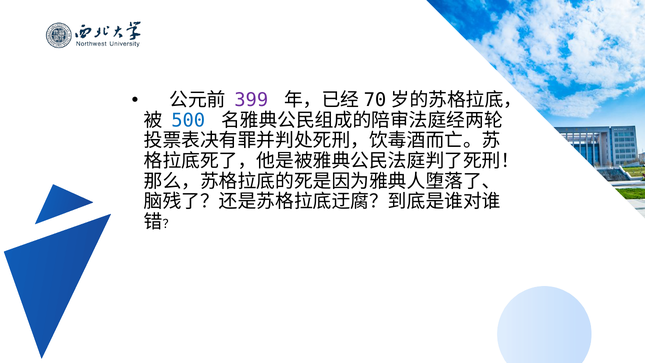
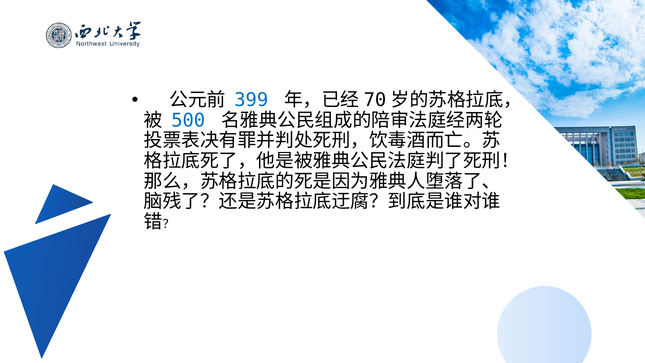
399 colour: purple -> blue
